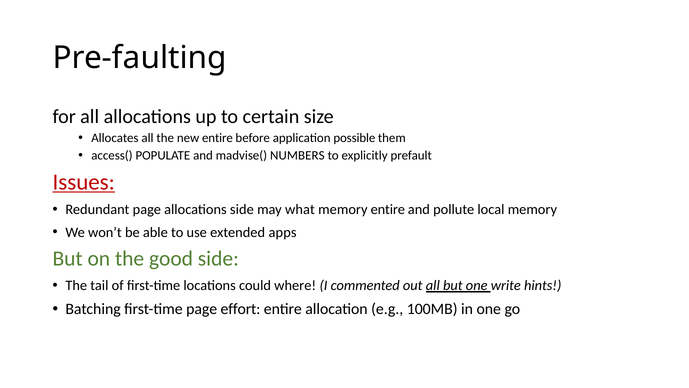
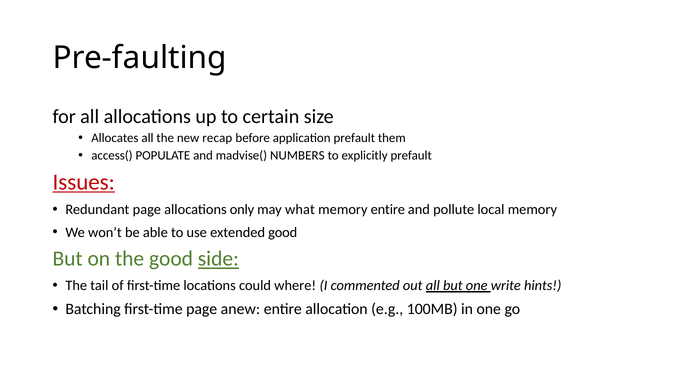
new entire: entire -> recap
application possible: possible -> prefault
allocations side: side -> only
extended apps: apps -> good
side at (218, 259) underline: none -> present
effort: effort -> anew
